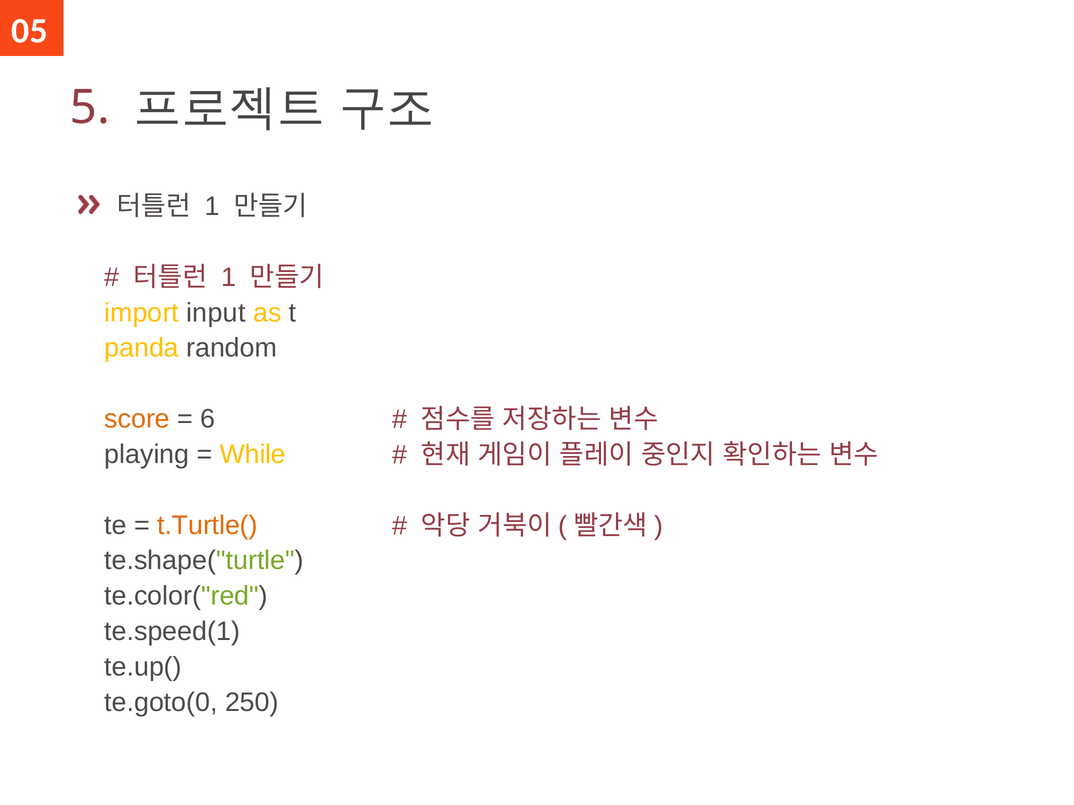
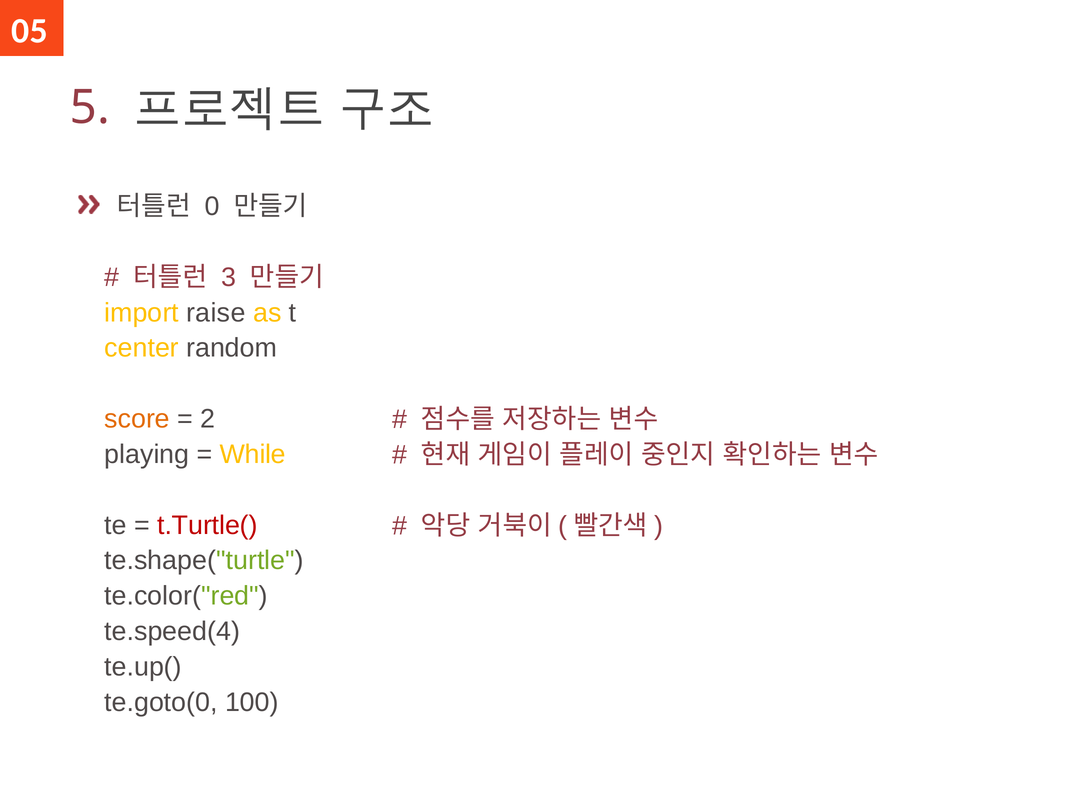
1 at (212, 207): 1 -> 0
1 at (229, 277): 1 -> 3
input: input -> raise
panda: panda -> center
6: 6 -> 2
t.Turtle( colour: orange -> red
te.speed(1: te.speed(1 -> te.speed(4
250: 250 -> 100
